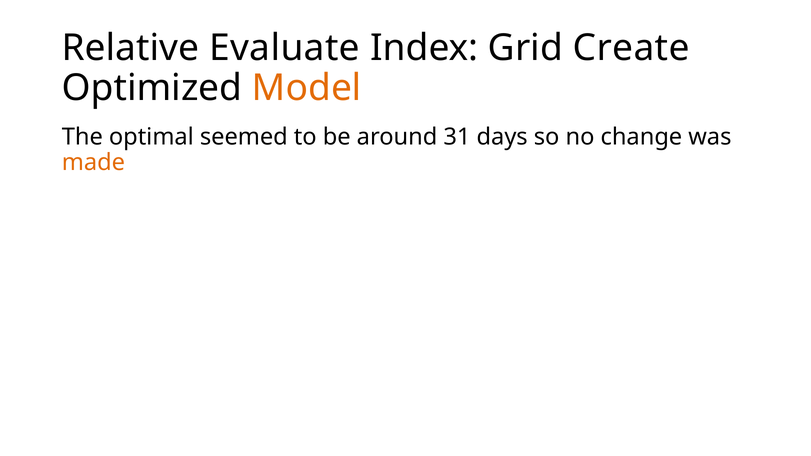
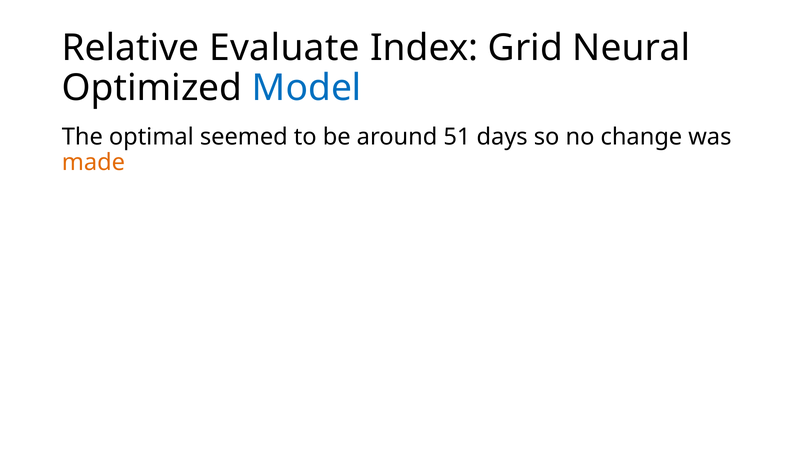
Create: Create -> Neural
Model colour: orange -> blue
31: 31 -> 51
